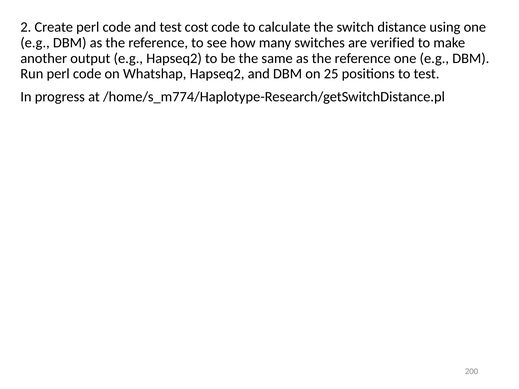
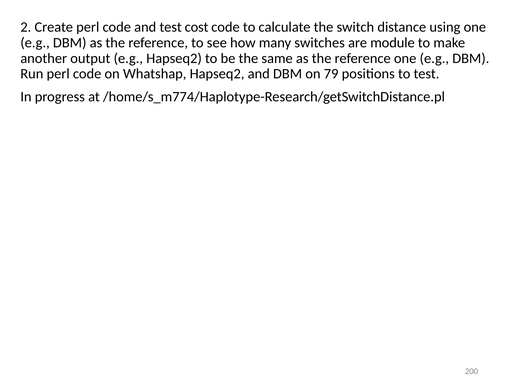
verified: verified -> module
25: 25 -> 79
